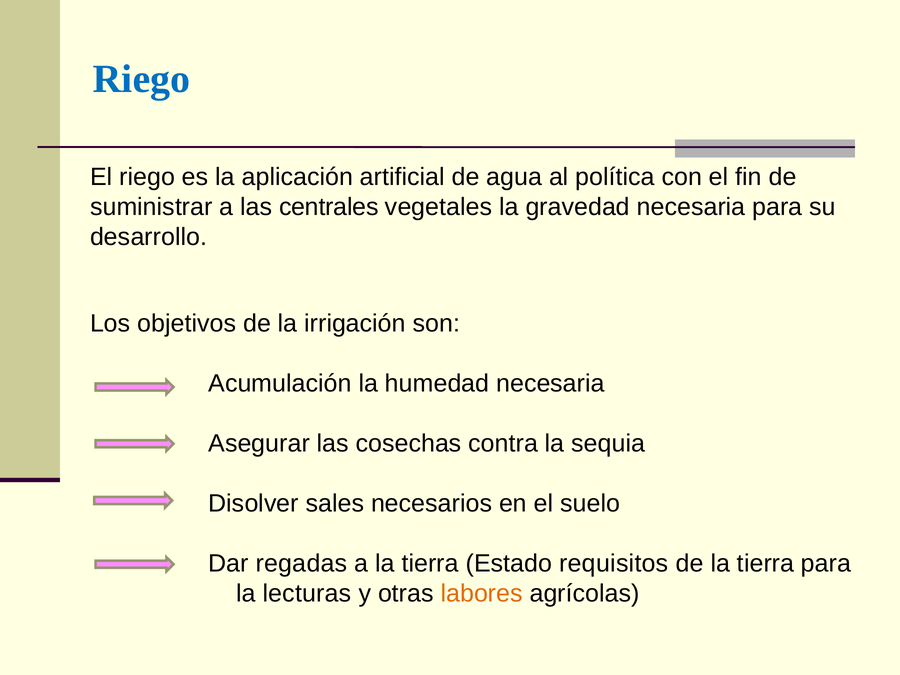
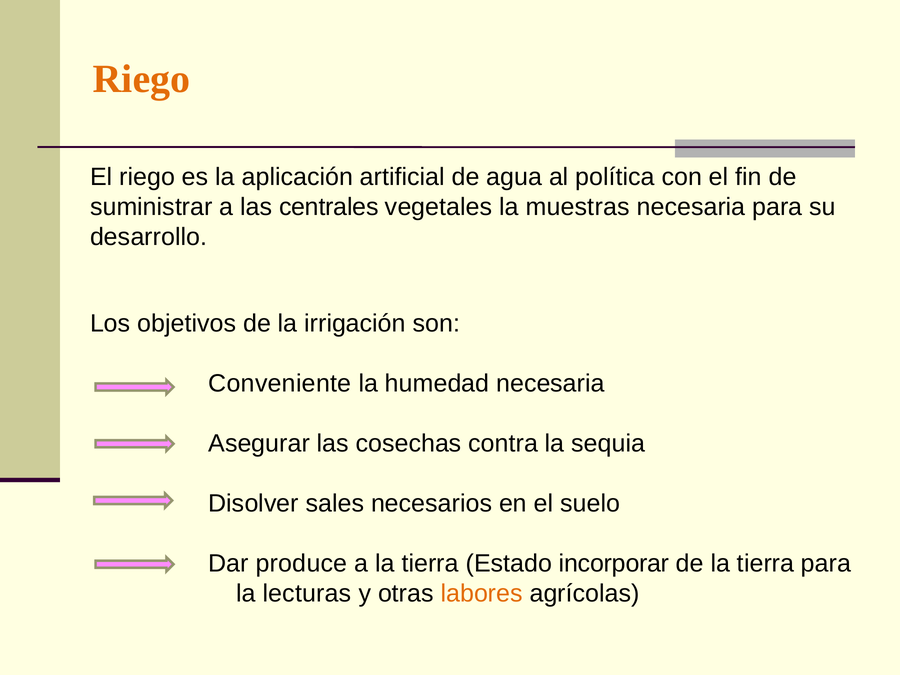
Riego at (141, 79) colour: blue -> orange
gravedad: gravedad -> muestras
Acumulación: Acumulación -> Conveniente
regadas: regadas -> produce
requisitos: requisitos -> incorporar
